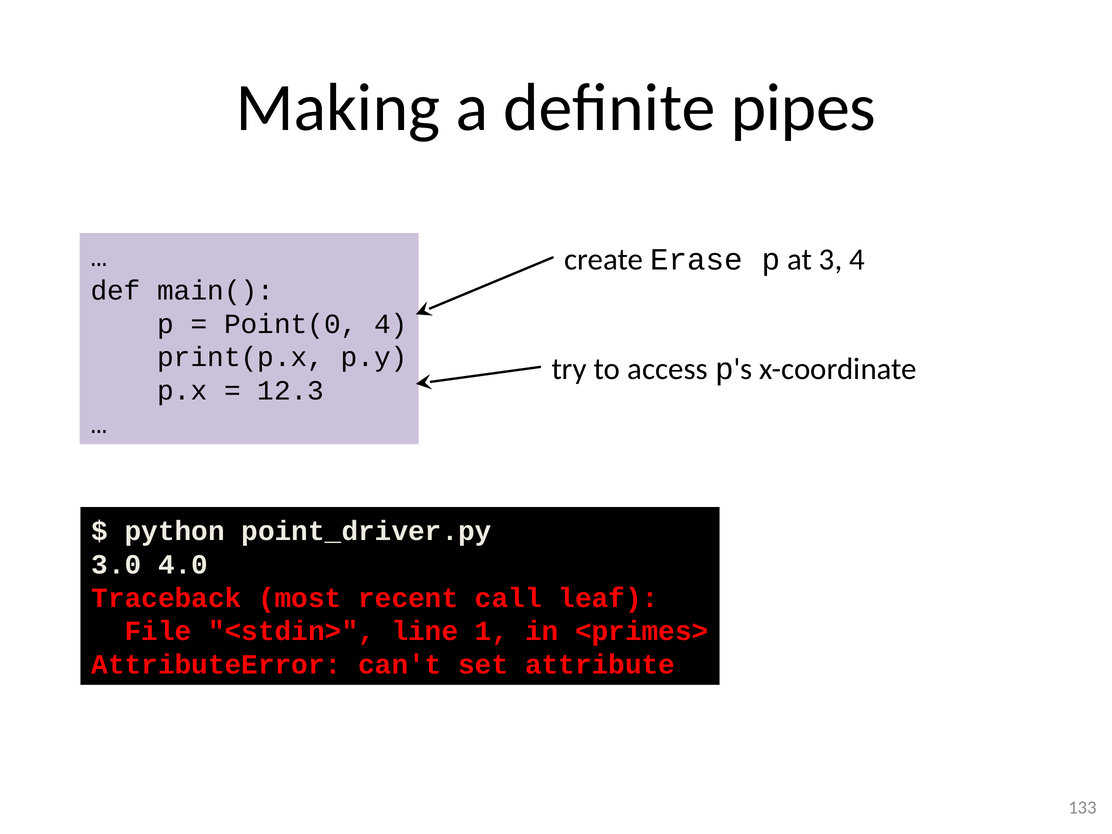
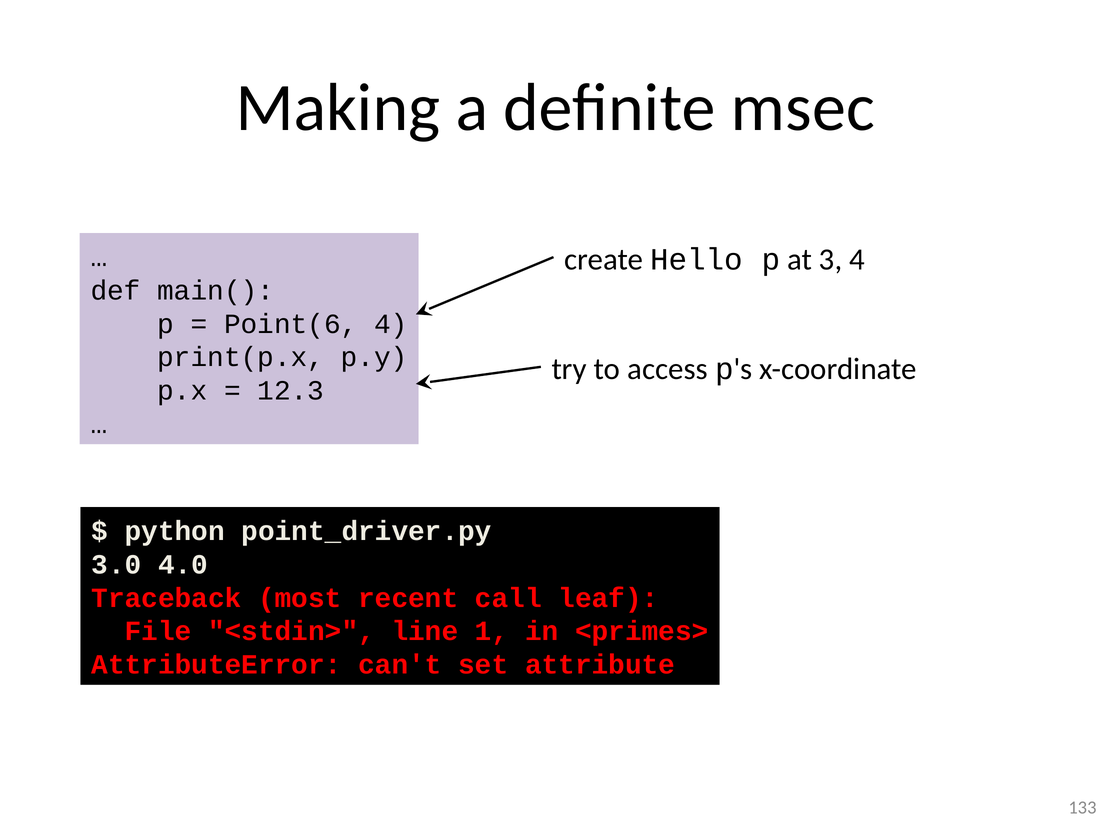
pipes: pipes -> msec
Erase: Erase -> Hello
Point(0: Point(0 -> Point(6
